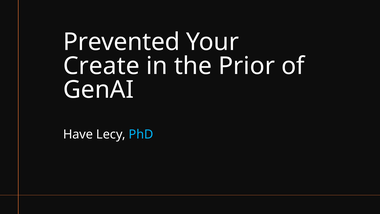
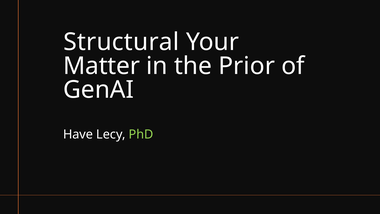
Prevented: Prevented -> Structural
Create: Create -> Matter
PhD colour: light blue -> light green
